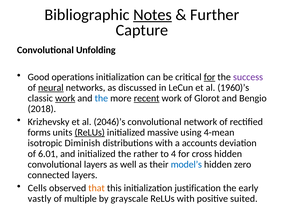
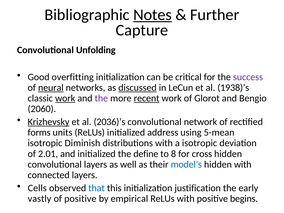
operations: operations -> overfitting
for at (210, 77) underline: present -> none
discussed underline: none -> present
1960)’s: 1960)’s -> 1938)’s
the at (101, 98) colour: blue -> purple
2018: 2018 -> 2060
Krizhevsky underline: none -> present
2046)’s: 2046)’s -> 2036)’s
ReLUs at (90, 132) underline: present -> none
massive: massive -> address
4-mean: 4-mean -> 5-mean
a accounts: accounts -> isotropic
6.01: 6.01 -> 2.01
rather: rather -> define
4: 4 -> 8
hidden zero: zero -> with
that colour: orange -> blue
of multiple: multiple -> positive
grayscale: grayscale -> empirical
suited: suited -> begins
